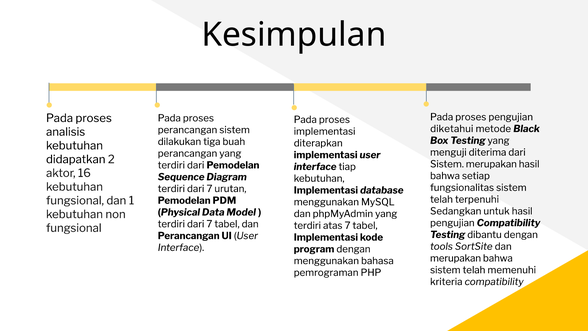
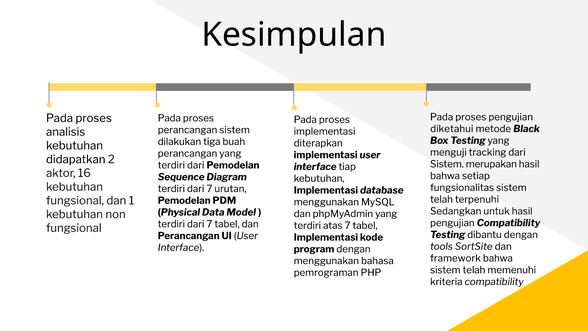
diterima: diterima -> tracking
merupakan at (456, 258): merupakan -> framework
